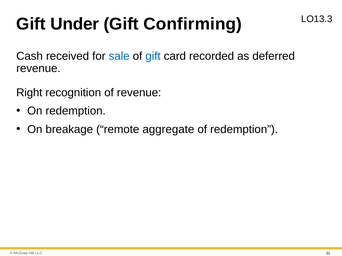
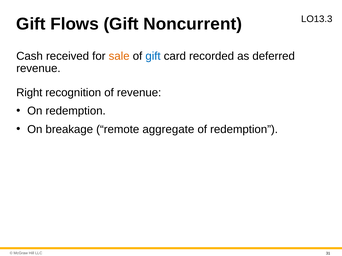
Under: Under -> Flows
Confirming: Confirming -> Noncurrent
sale colour: blue -> orange
